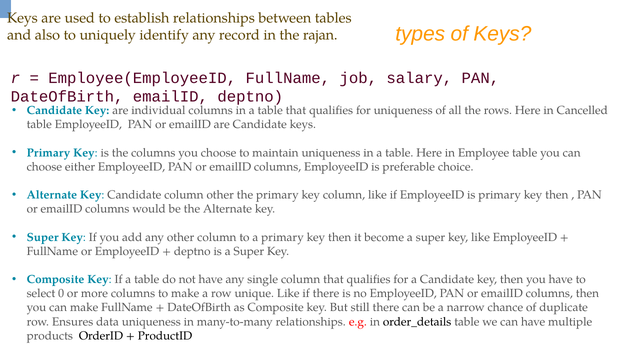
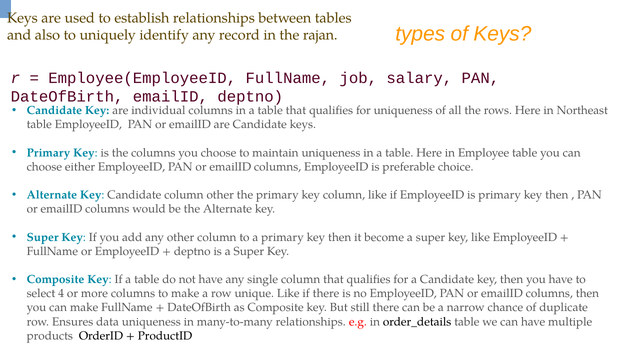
Cancelled: Cancelled -> Northeast
0: 0 -> 4
